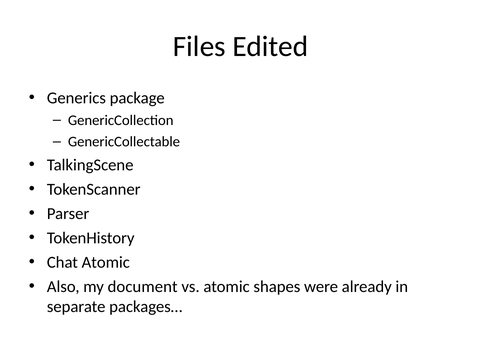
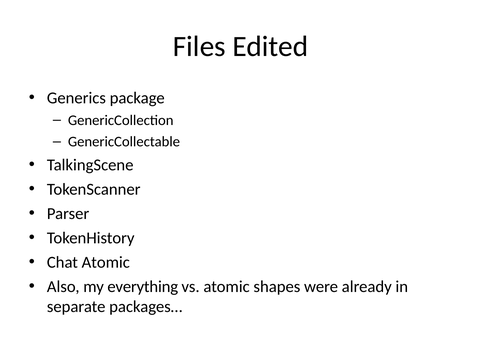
document: document -> everything
